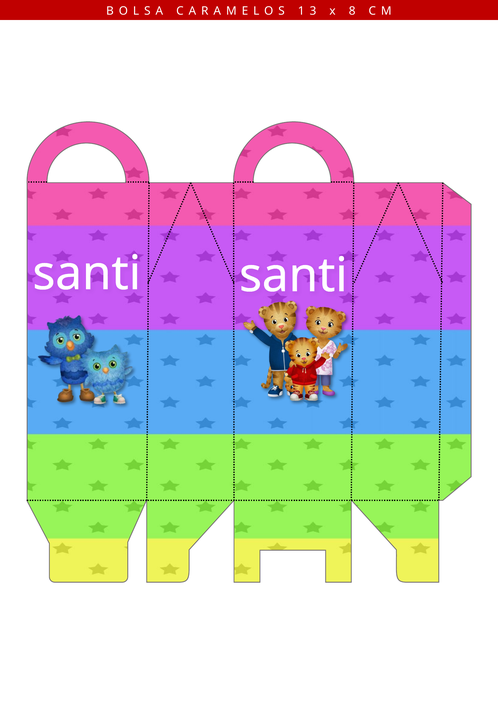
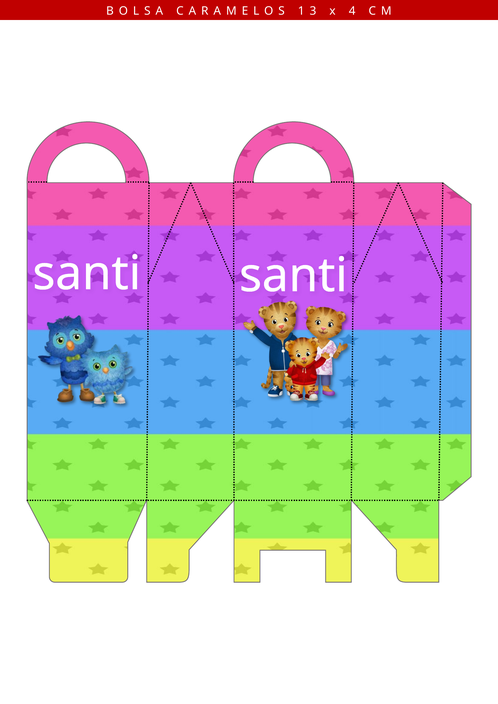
8: 8 -> 4
